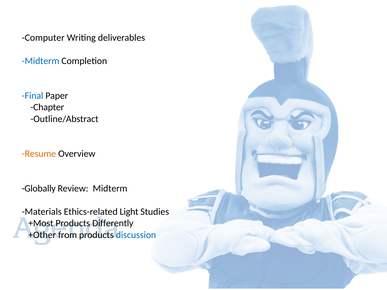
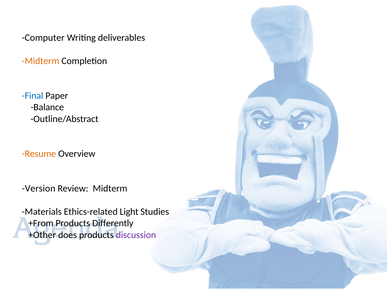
Midterm at (41, 61) colour: blue -> orange
Chapter: Chapter -> Balance
Globally: Globally -> Version
+Most: +Most -> +From
from: from -> does
discussion colour: blue -> purple
